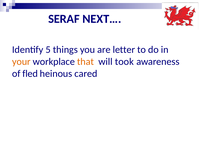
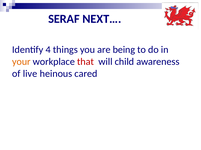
5: 5 -> 4
letter: letter -> being
that colour: orange -> red
took: took -> child
fled: fled -> live
